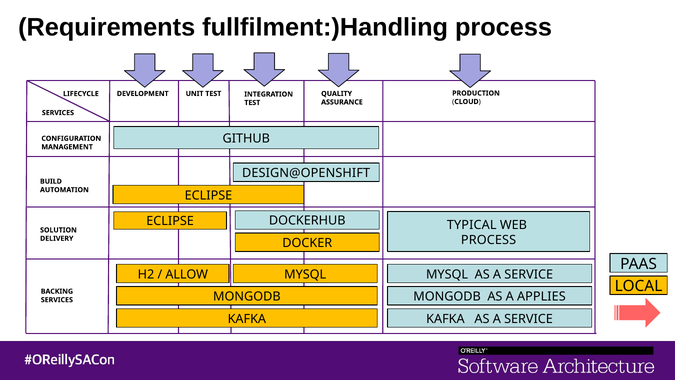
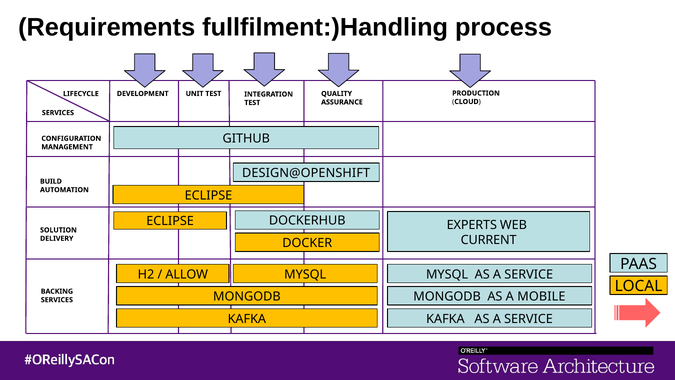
TYPICAL: TYPICAL -> EXPERTS
PROCESS at (489, 240): PROCESS -> CURRENT
APPLIES: APPLIES -> MOBILE
